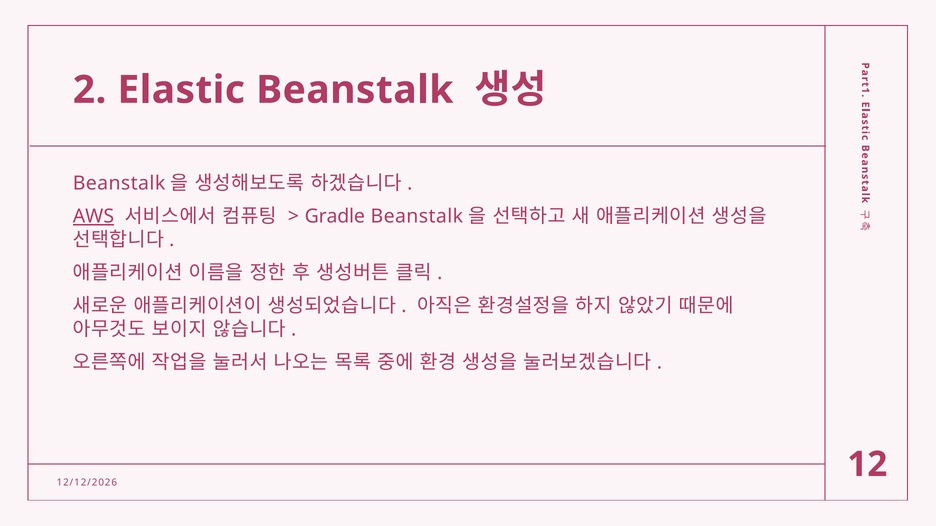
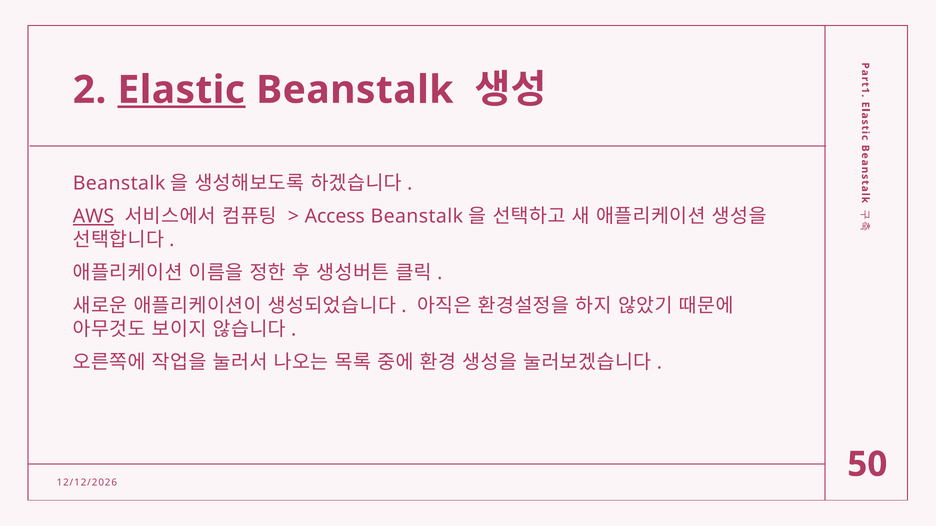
Elastic underline: none -> present
Gradle: Gradle -> Access
12: 12 -> 50
